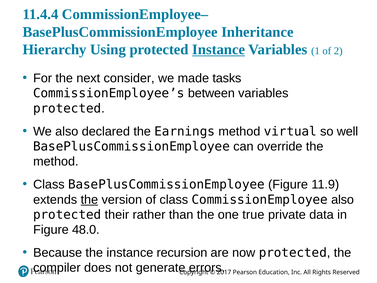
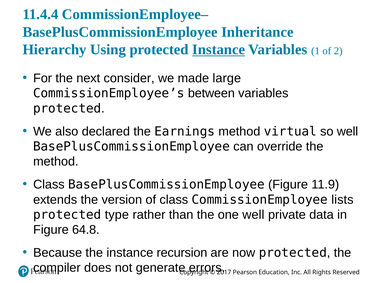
tasks: tasks -> large
the at (89, 199) underline: present -> none
CommissionEmployee also: also -> lists
their: their -> type
one true: true -> well
48.0: 48.0 -> 64.8
